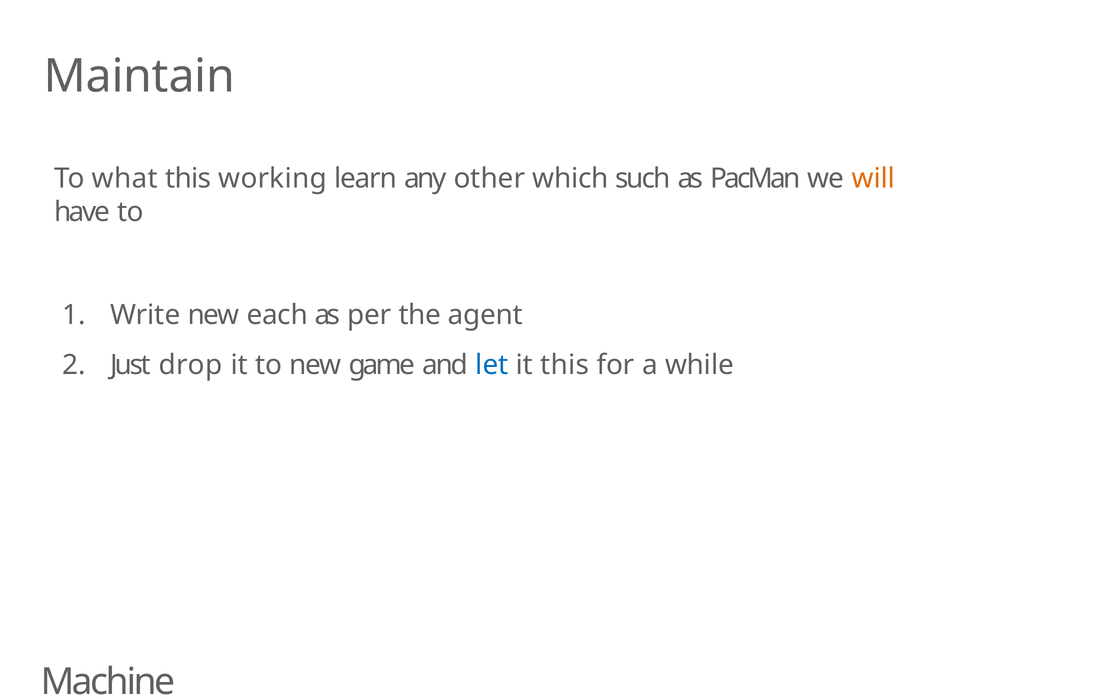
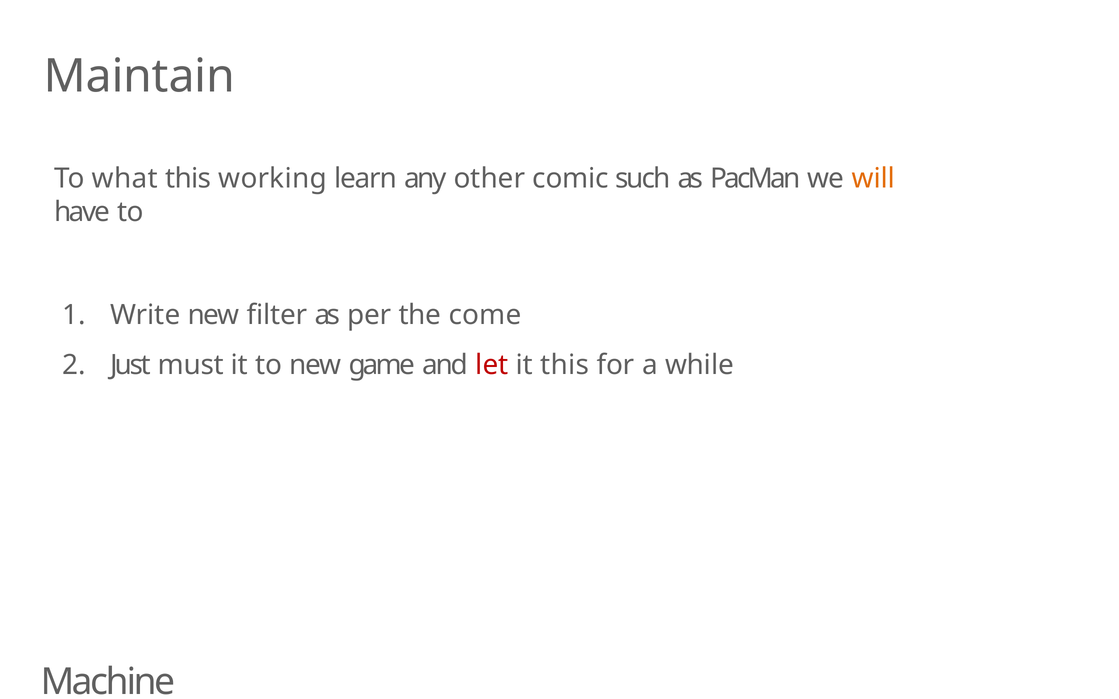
which: which -> comic
each: each -> filter
agent: agent -> come
drop: drop -> must
let colour: blue -> red
